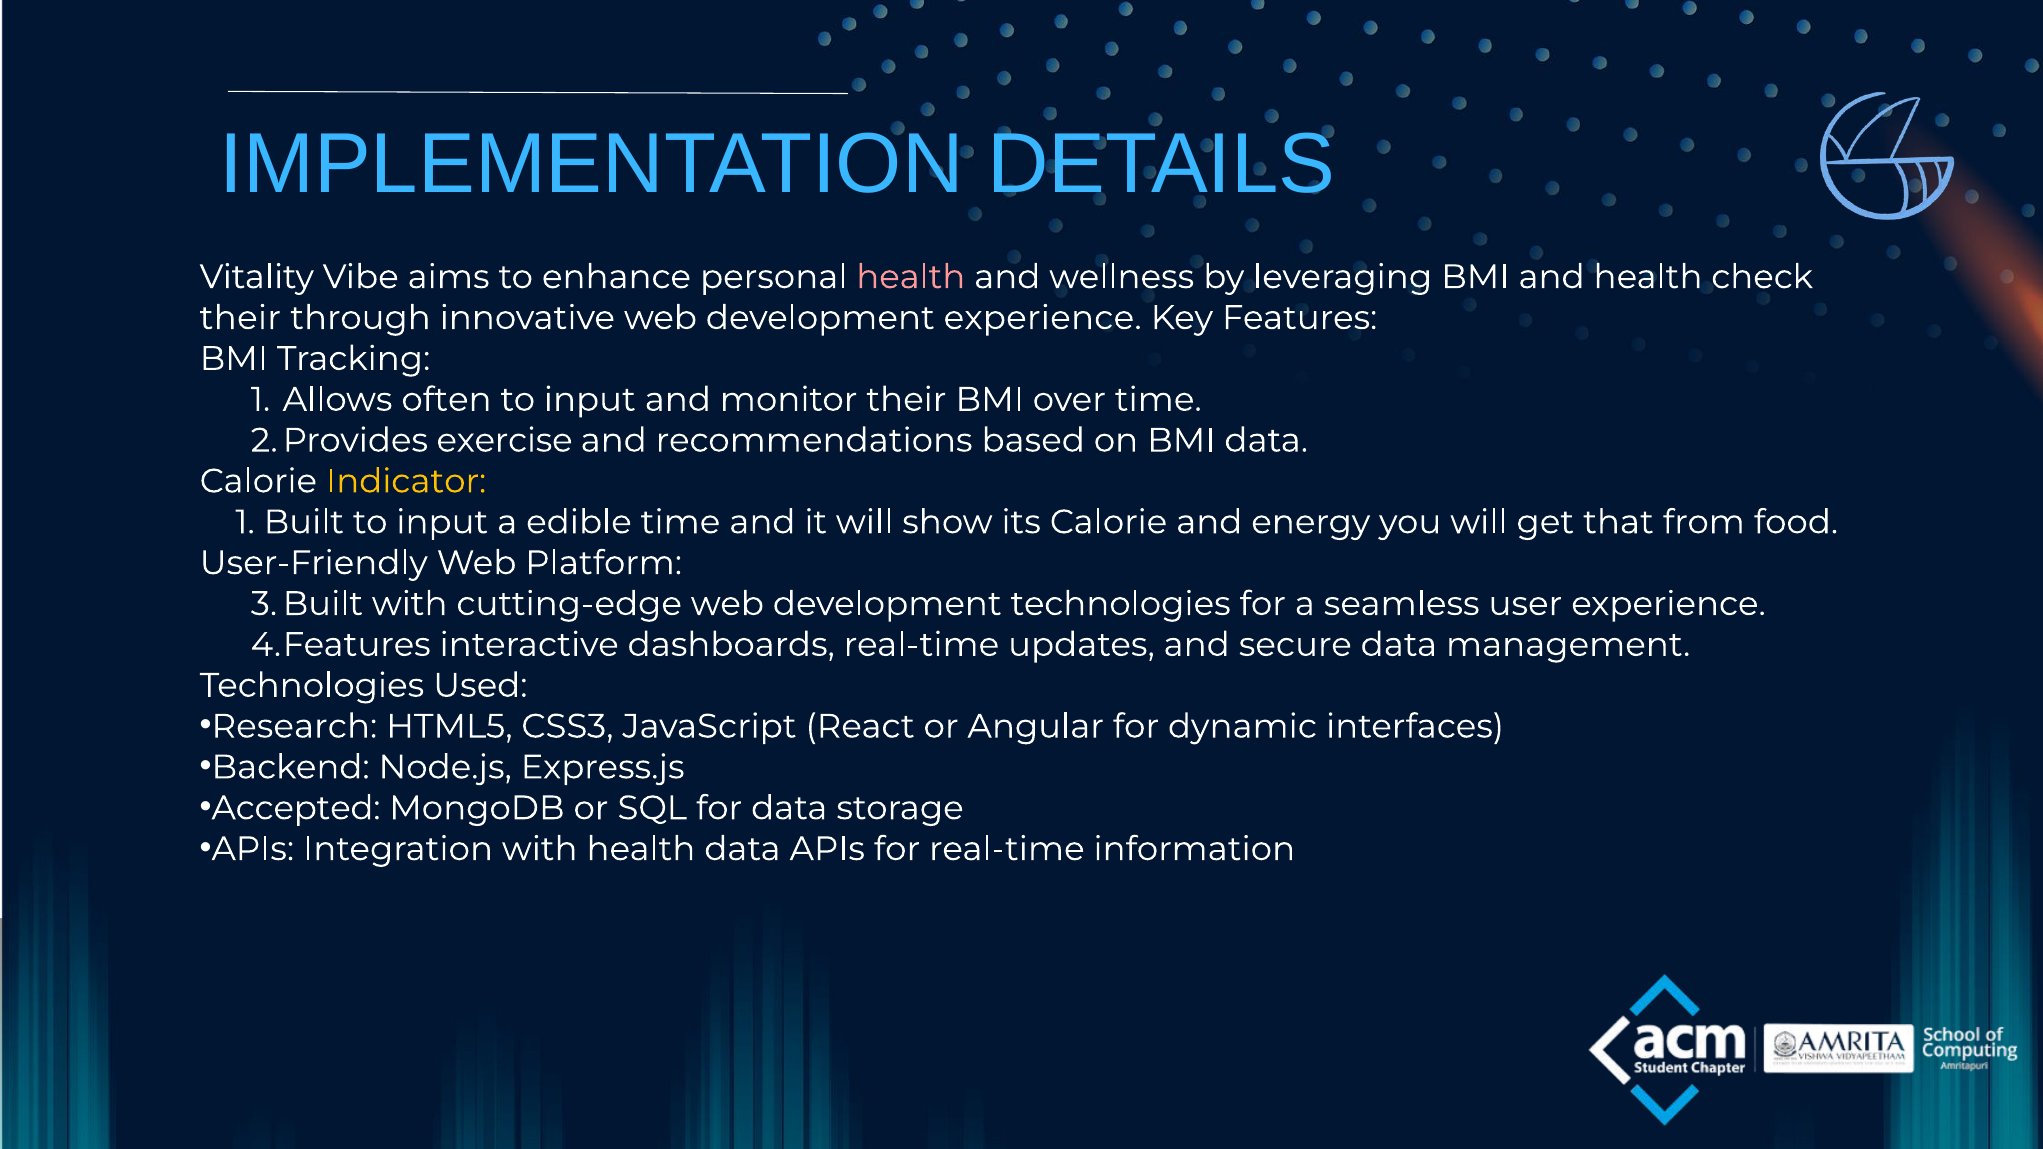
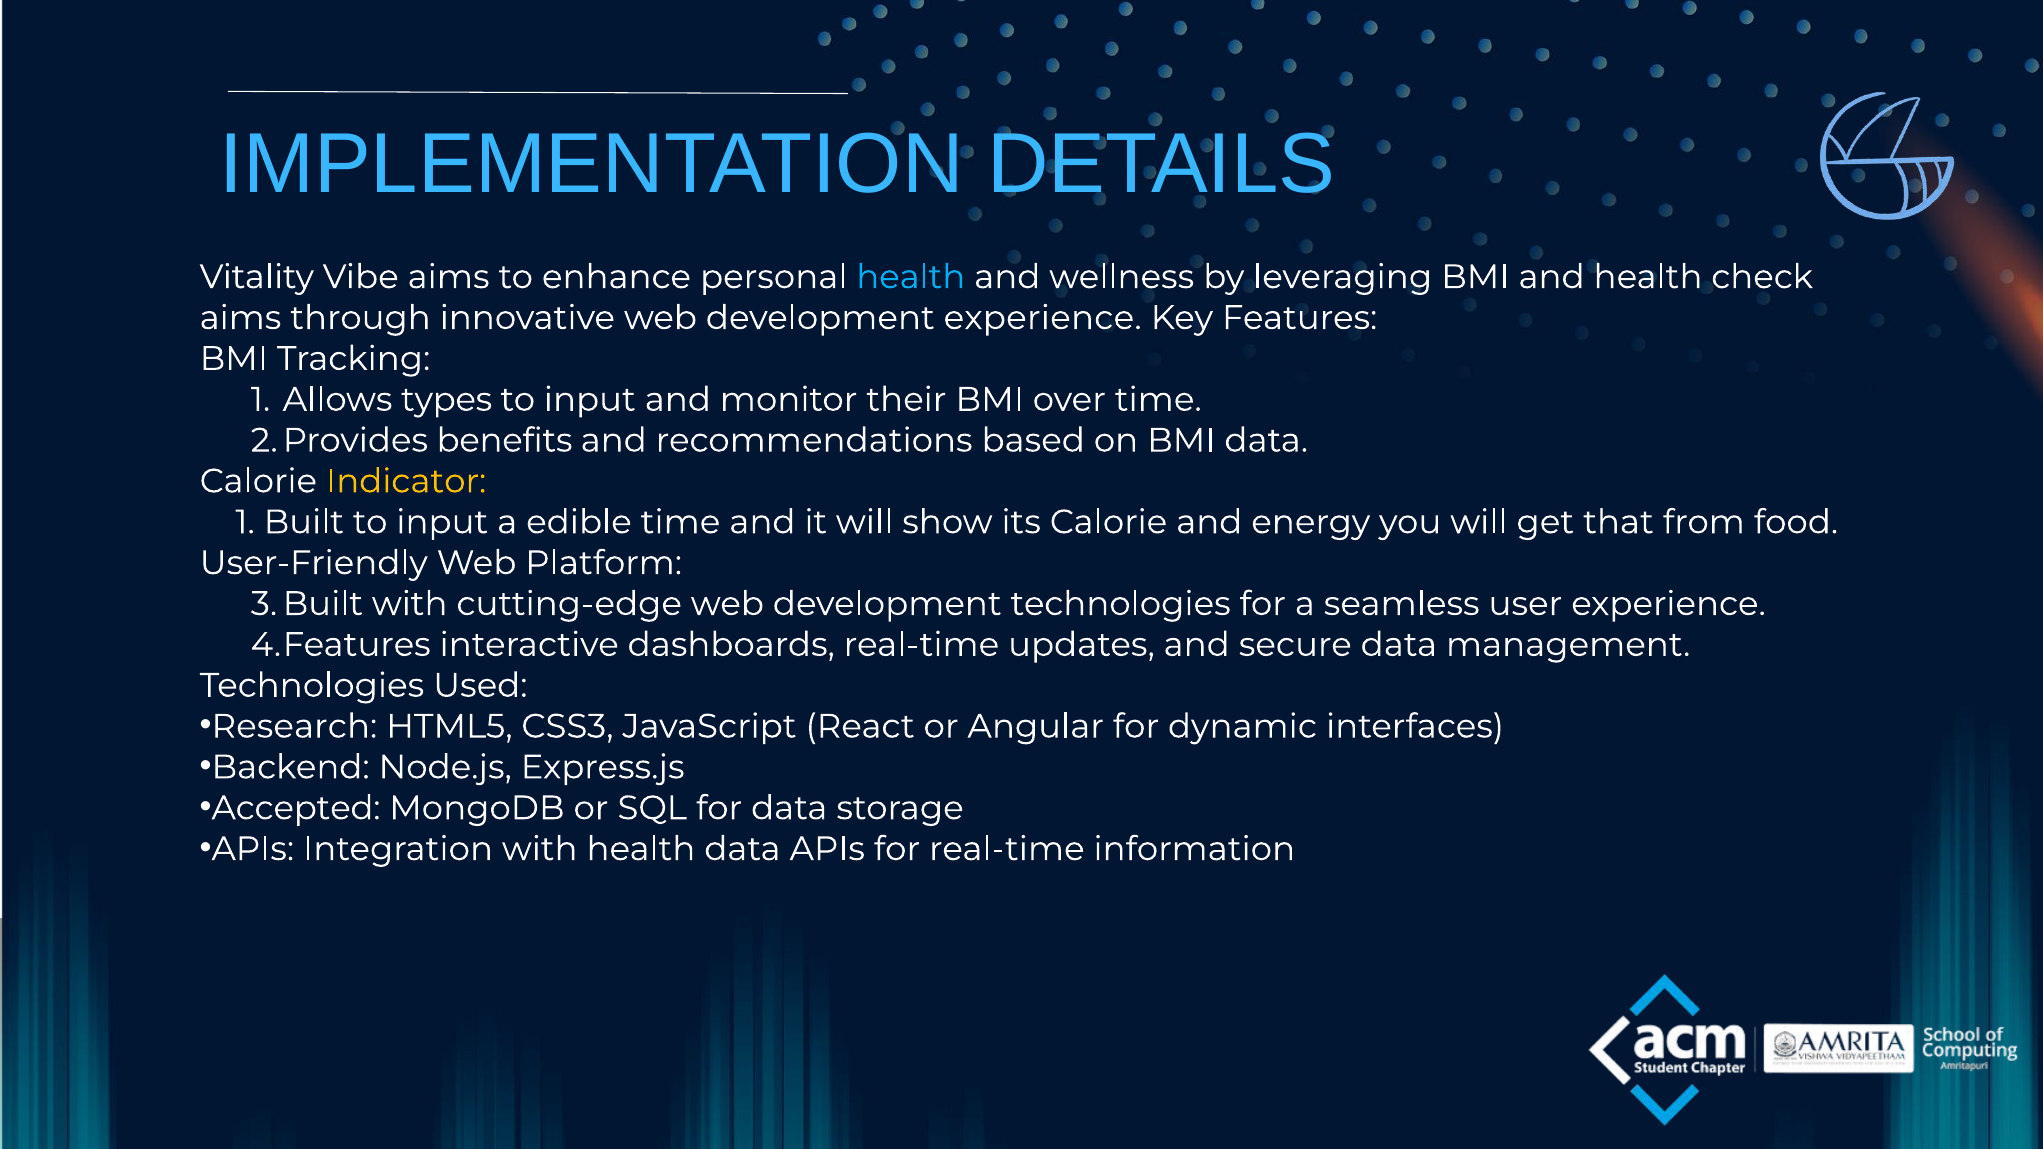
health at (911, 277) colour: pink -> light blue
their at (240, 318): their -> aims
often: often -> types
exercise: exercise -> benefits
